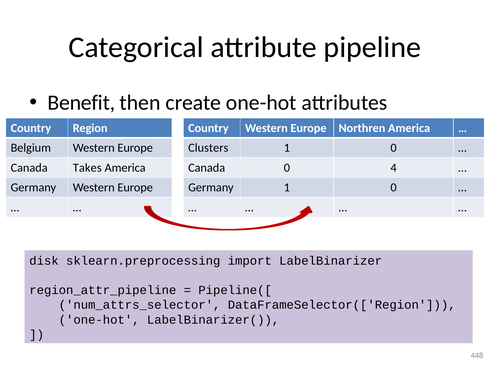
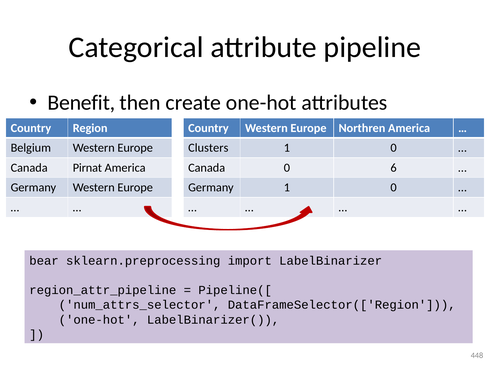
Takes: Takes -> Pirnat
4: 4 -> 6
disk: disk -> bear
